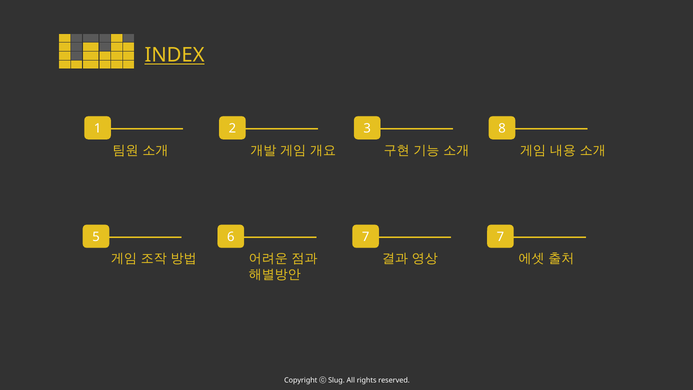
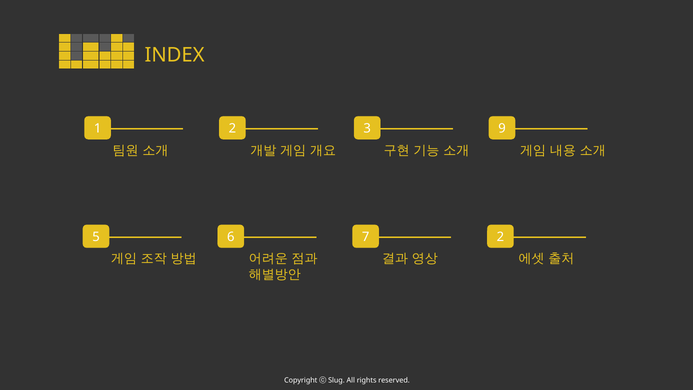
INDEX underline: present -> none
8: 8 -> 9
7 7: 7 -> 2
